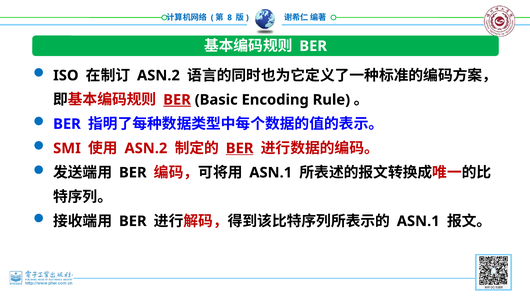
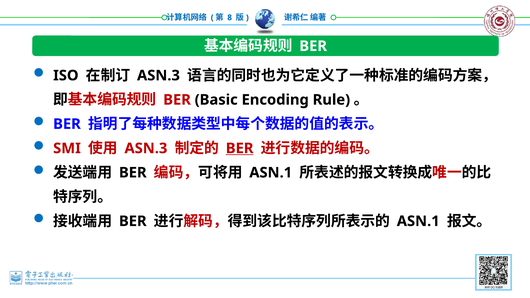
ASN.2 at (158, 76): ASN.2 -> ASN.3
BER at (177, 100) underline: present -> none
ASN.2 at (146, 148): ASN.2 -> ASN.3
